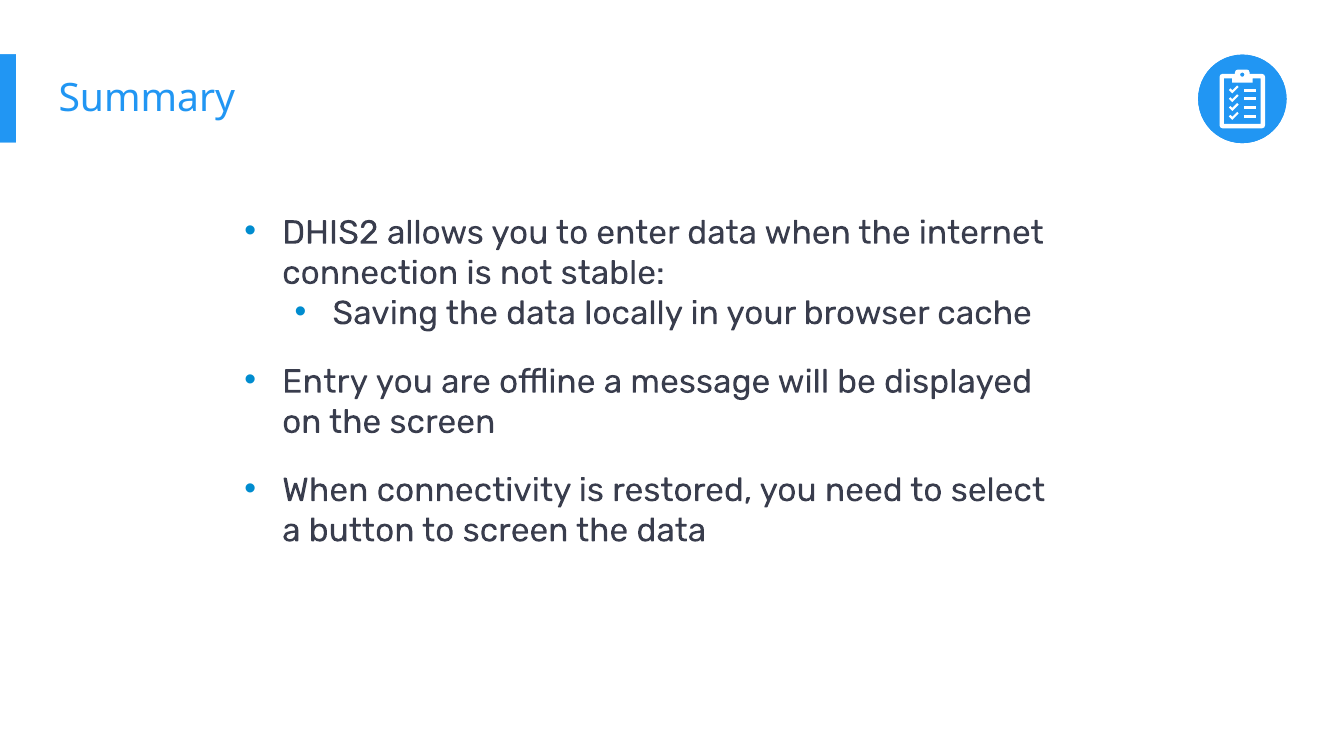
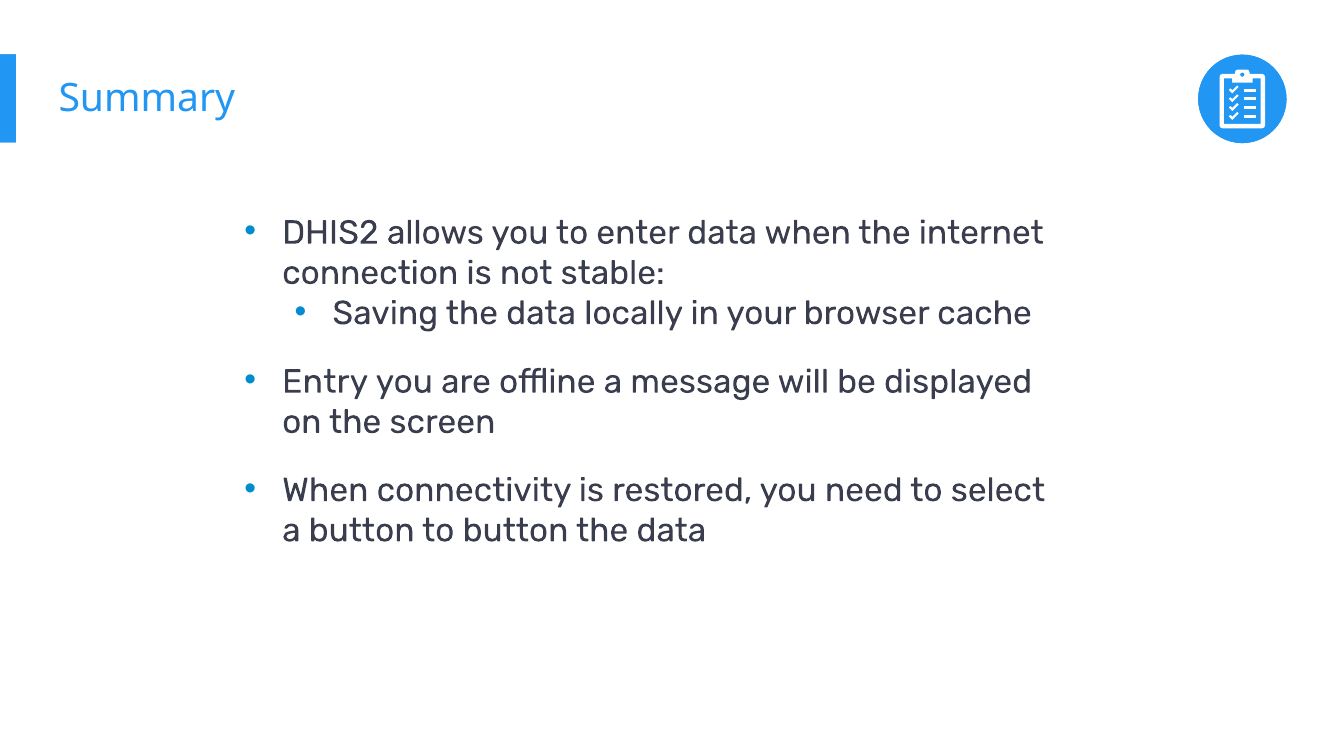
to screen: screen -> button
